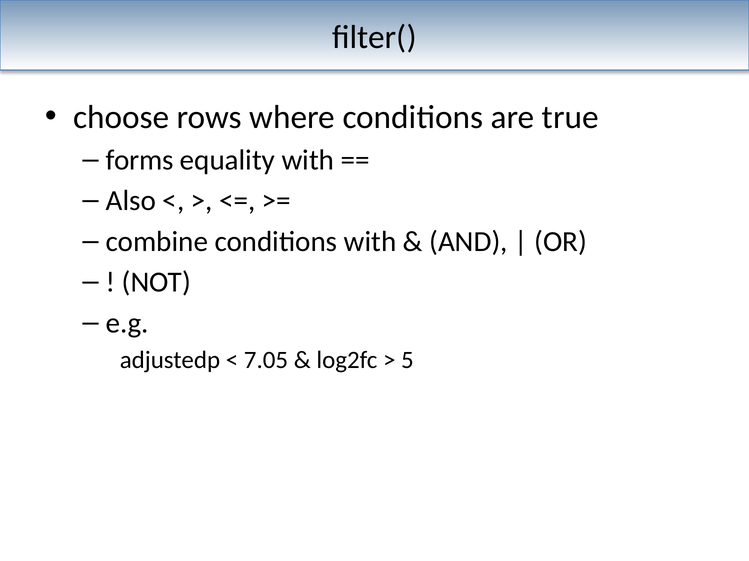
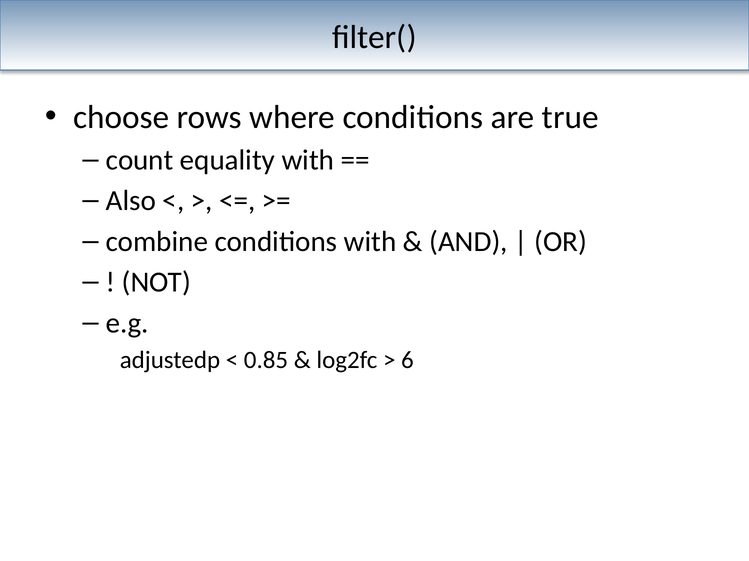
forms: forms -> count
7.05: 7.05 -> 0.85
5: 5 -> 6
